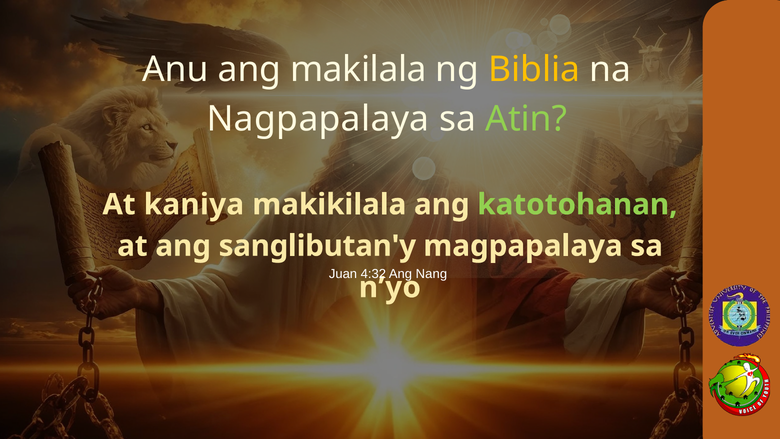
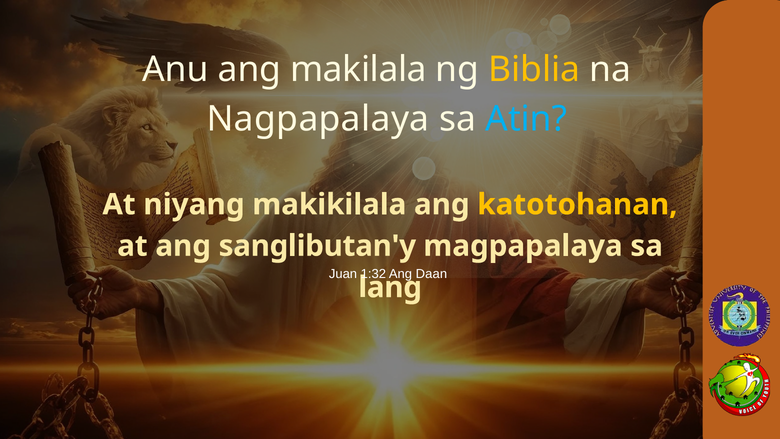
Atin colour: light green -> light blue
kaniya: kaniya -> niyang
katotohanan colour: light green -> yellow
4:32: 4:32 -> 1:32
Nang: Nang -> Daan
nʼyo: nʼyo -> lang
